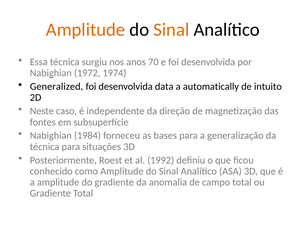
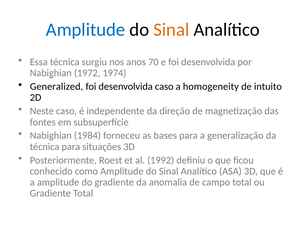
Amplitude at (86, 30) colour: orange -> blue
desenvolvida data: data -> caso
automatically: automatically -> homogeneity
